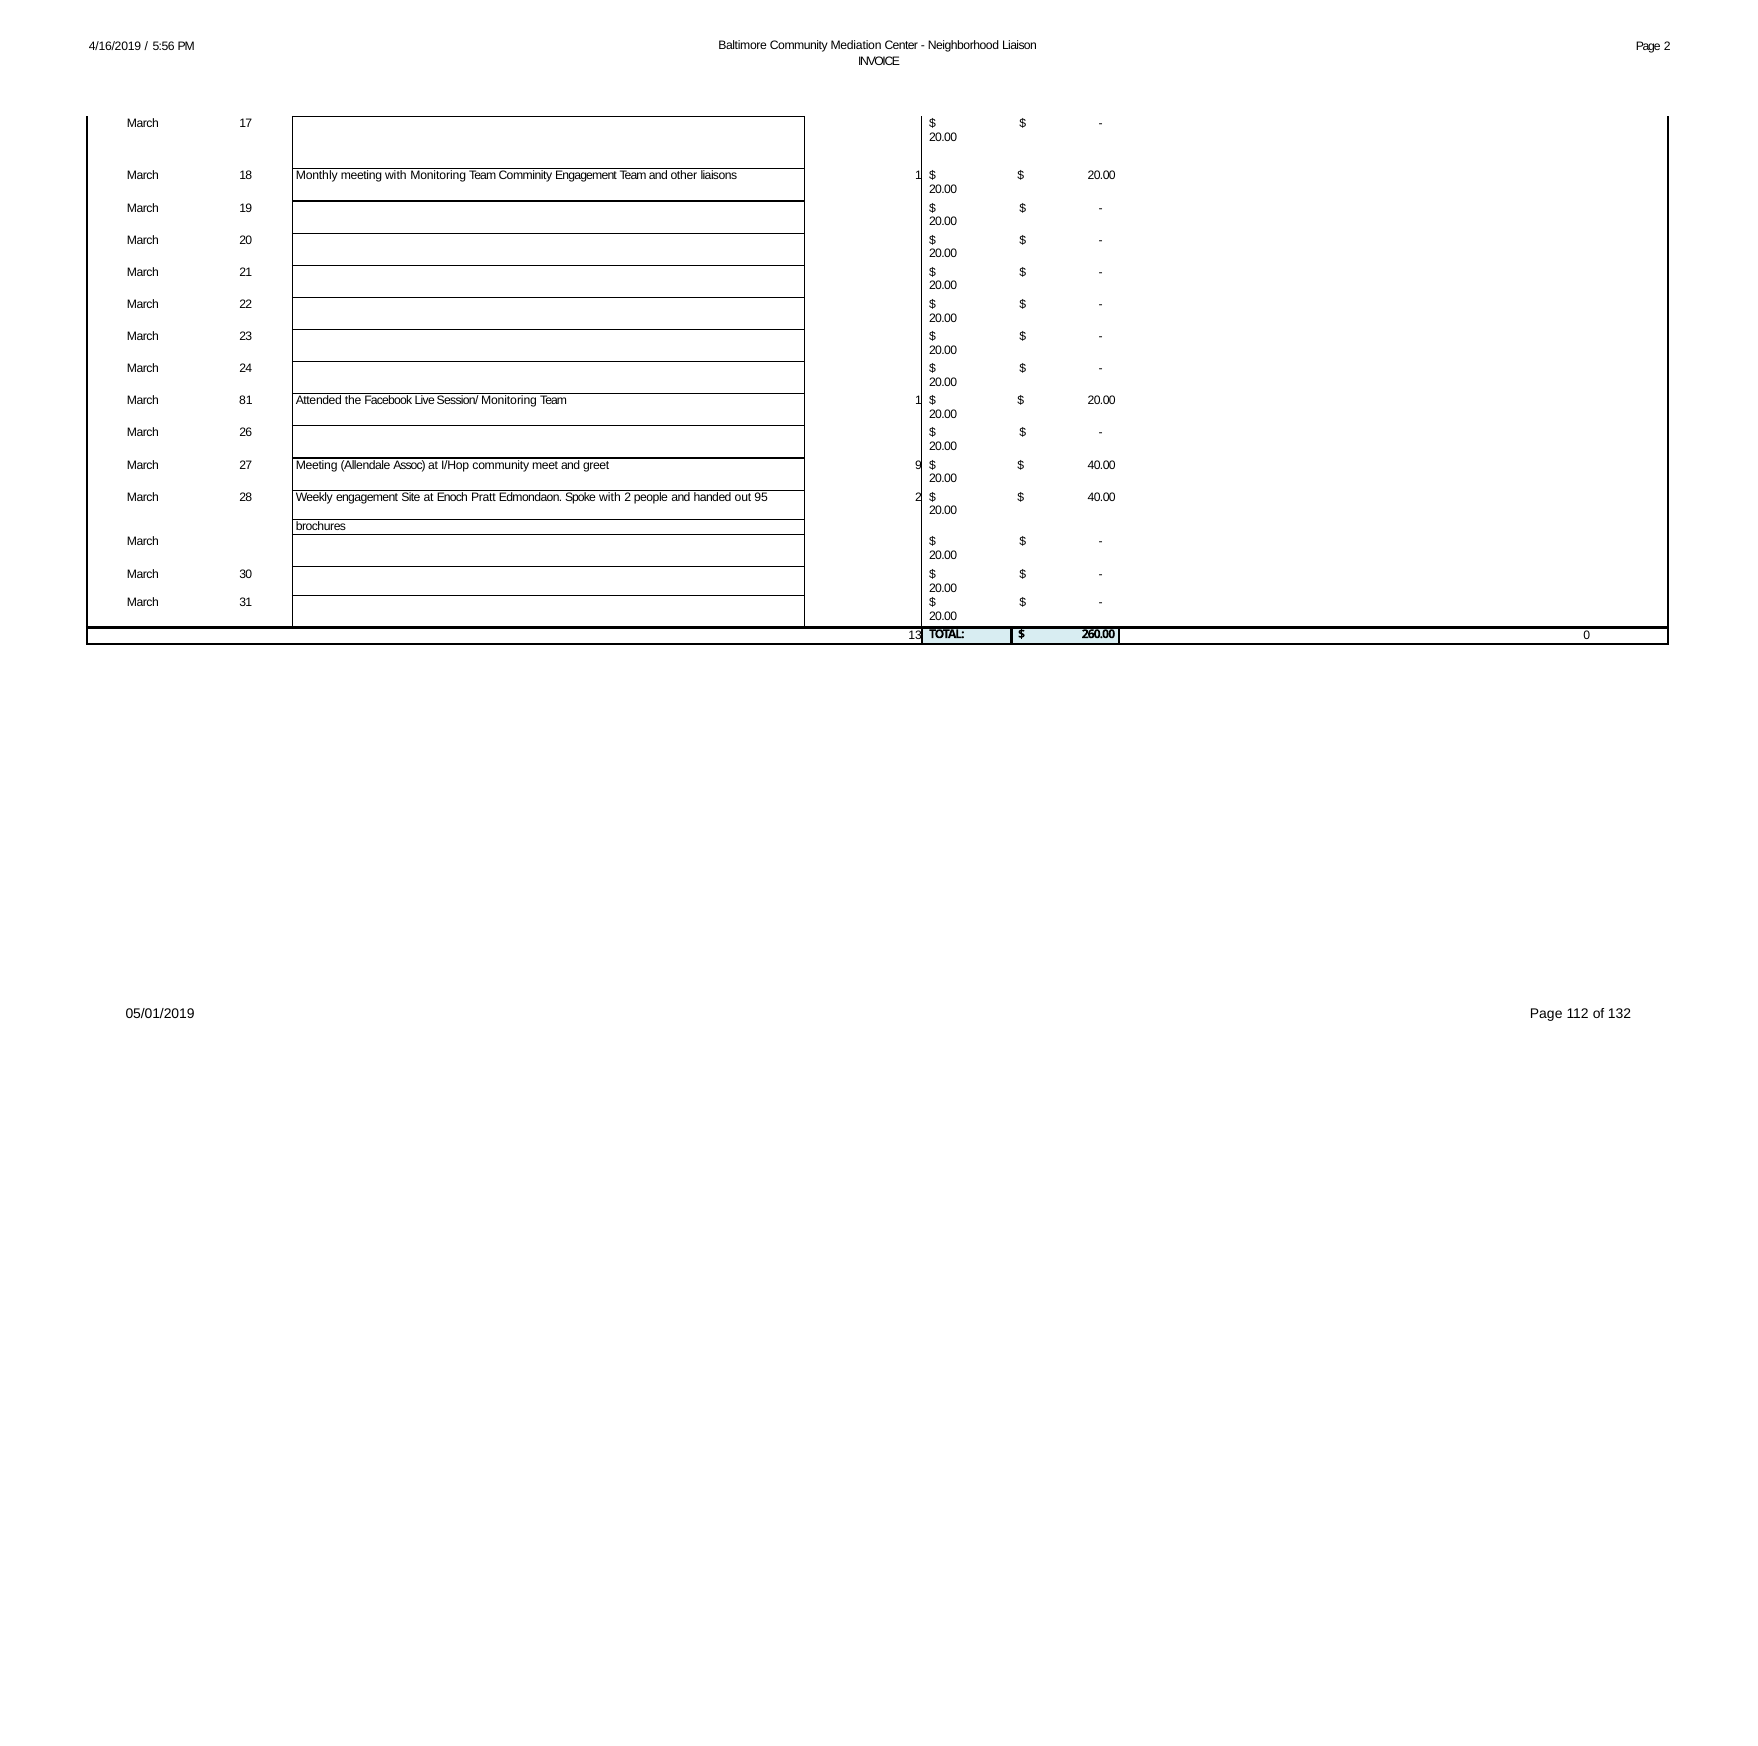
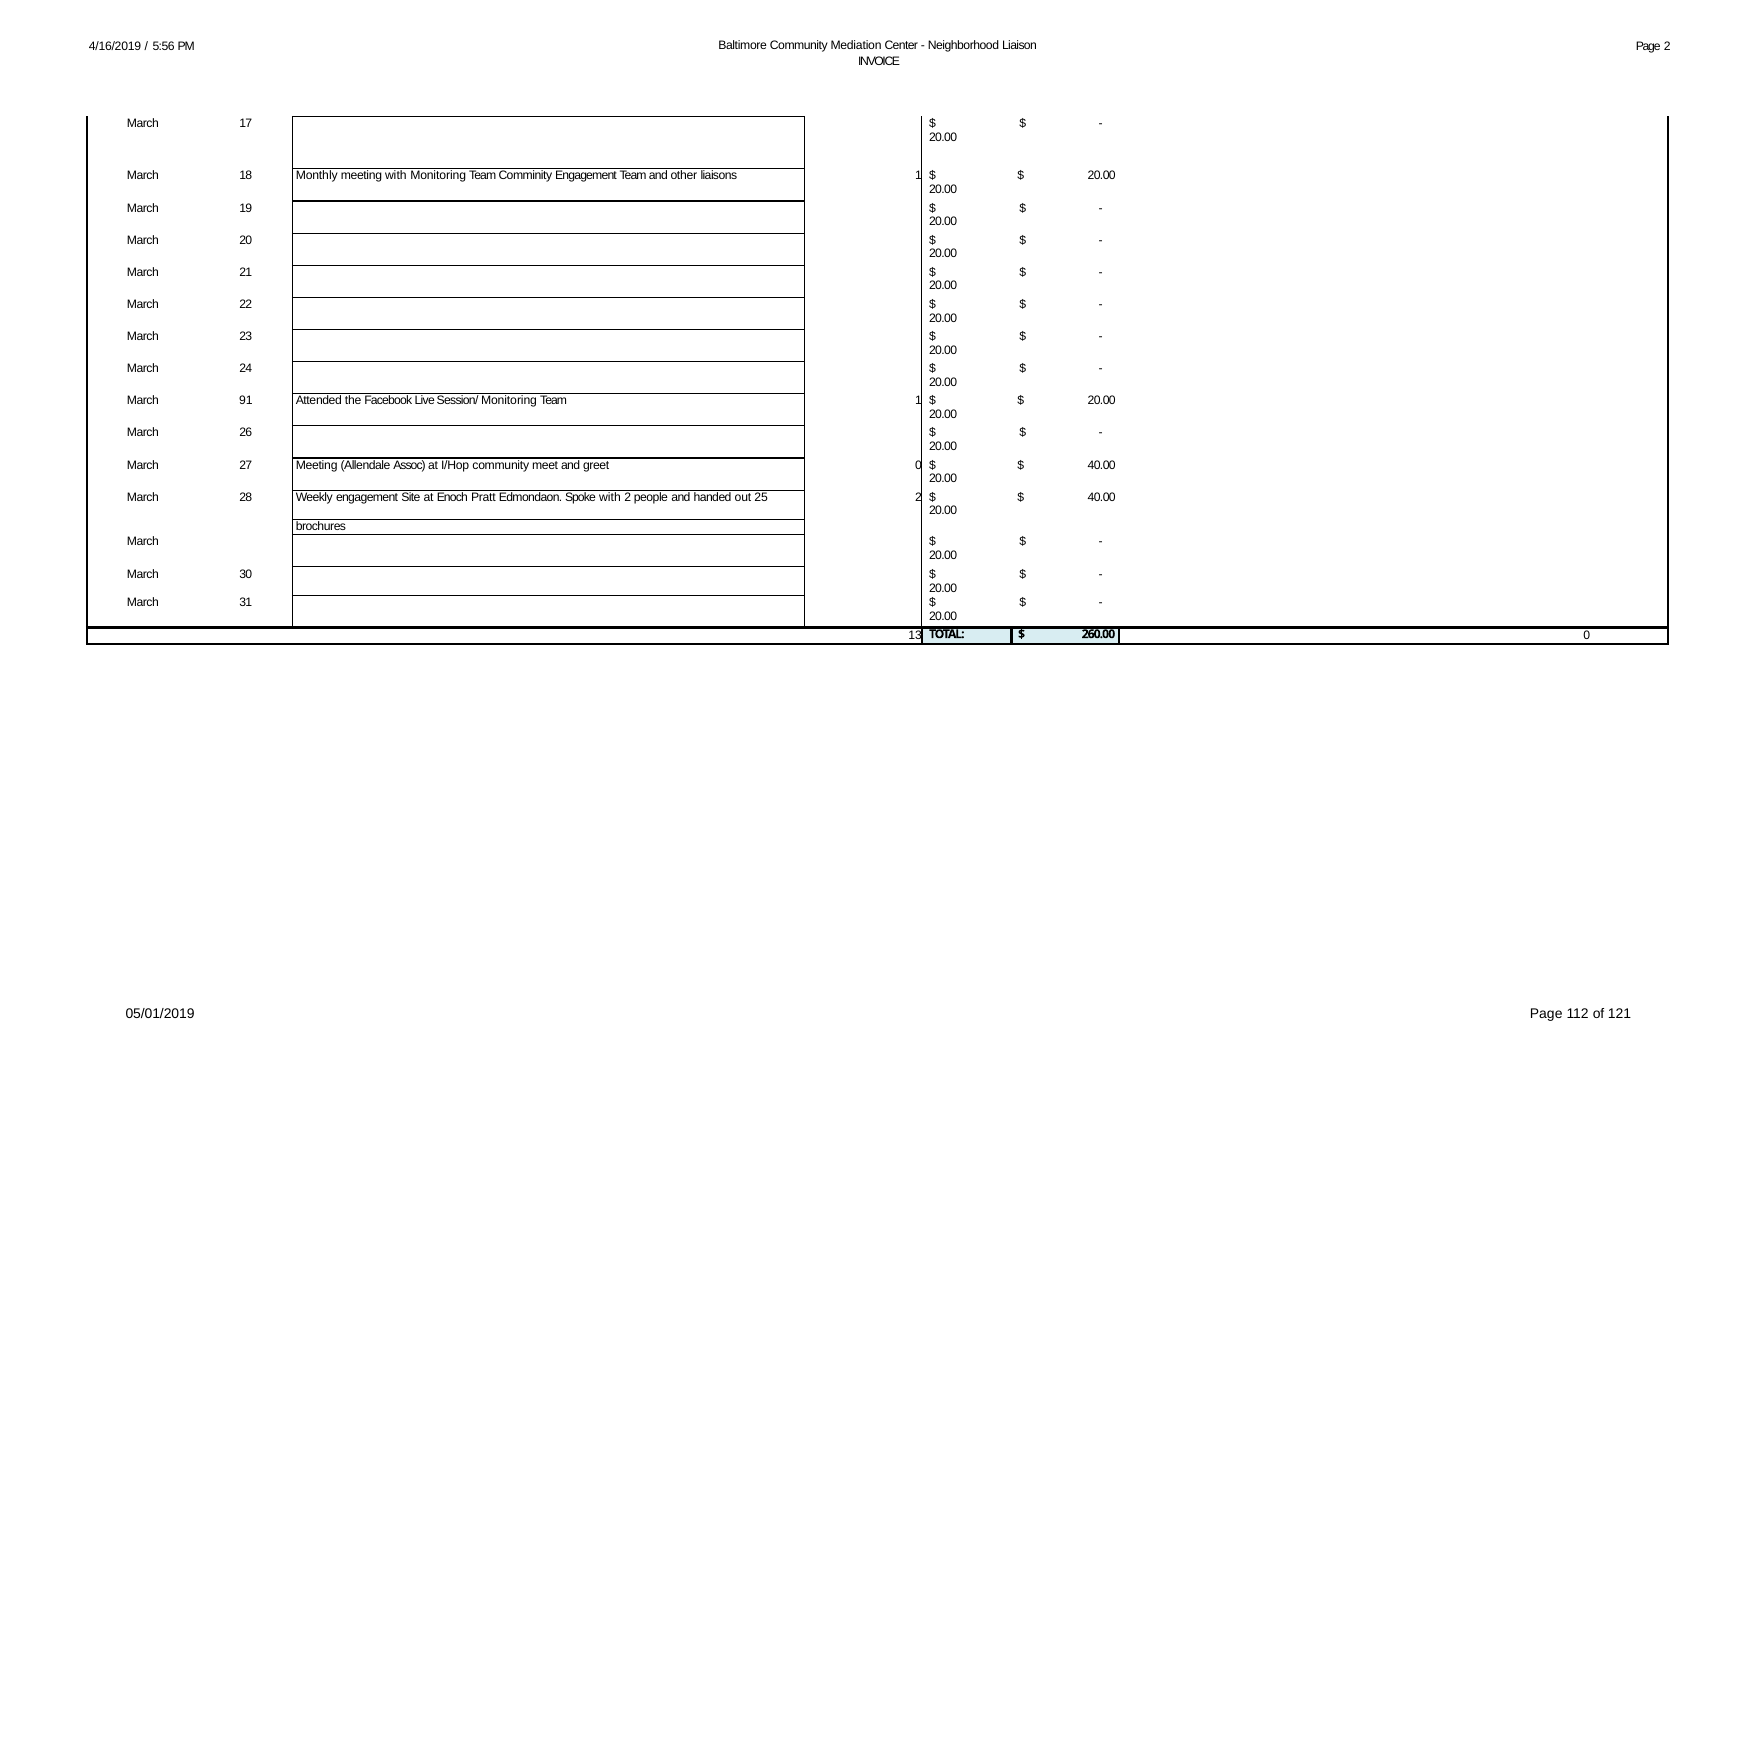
81: 81 -> 91
greet 9: 9 -> 0
95: 95 -> 25
132: 132 -> 121
